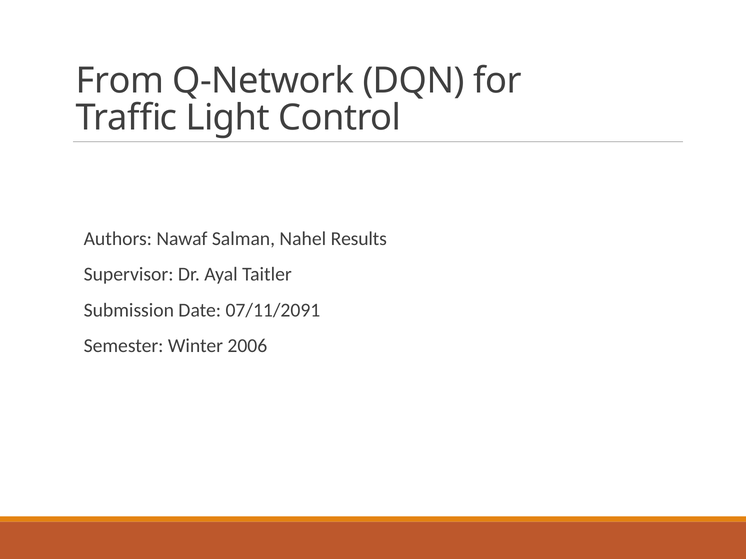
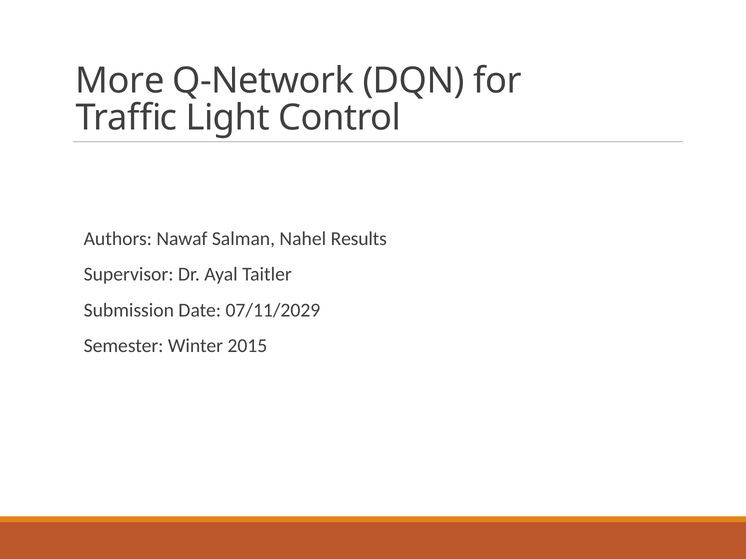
From: From -> More
07/11/2091: 07/11/2091 -> 07/11/2029
2006: 2006 -> 2015
